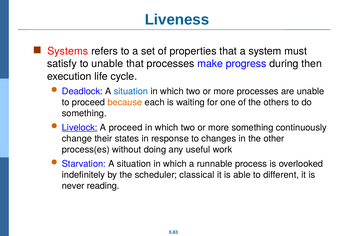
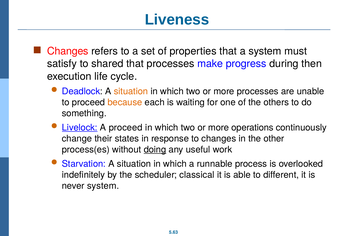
Systems at (68, 51): Systems -> Changes
to unable: unable -> shared
situation at (131, 91) colour: blue -> orange
more something: something -> operations
doing underline: none -> present
never reading: reading -> system
